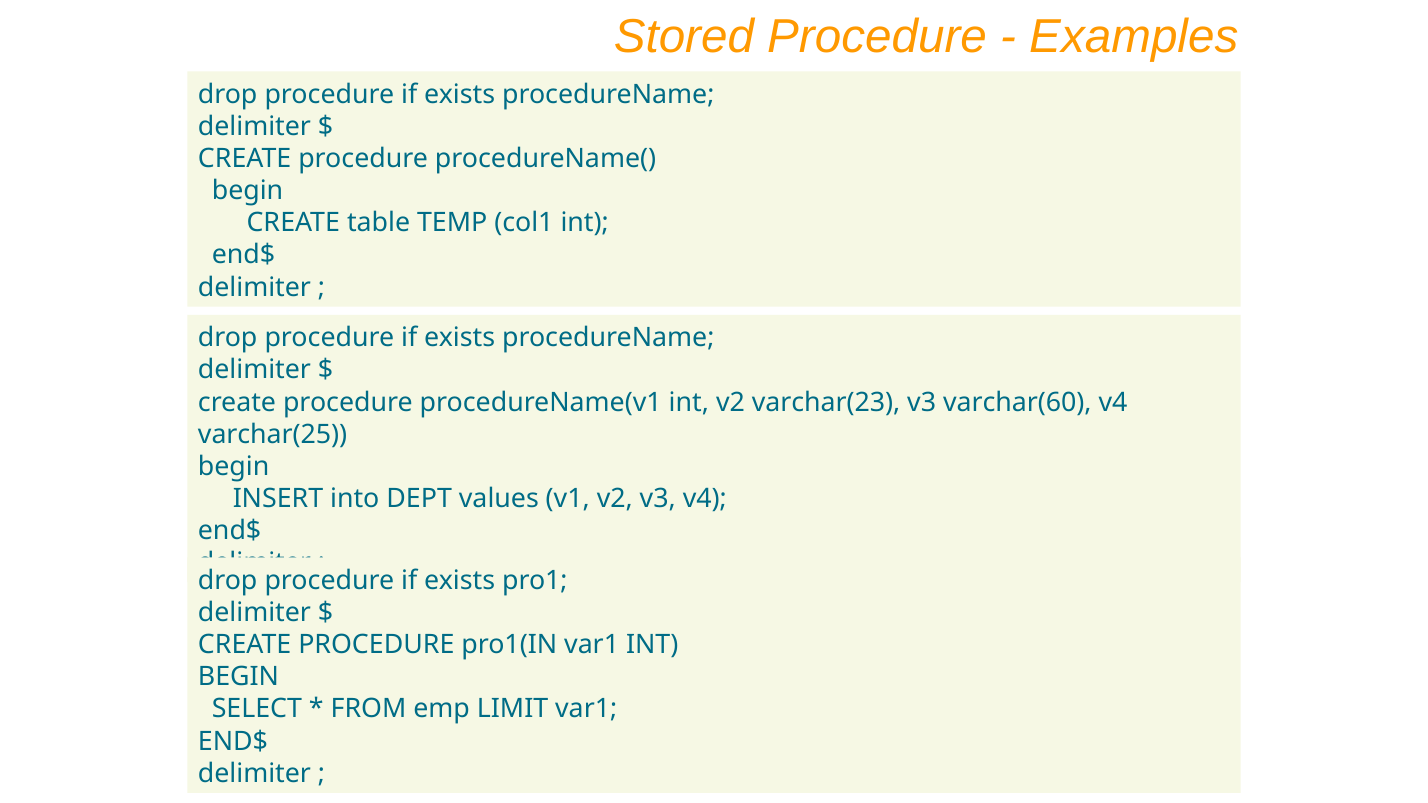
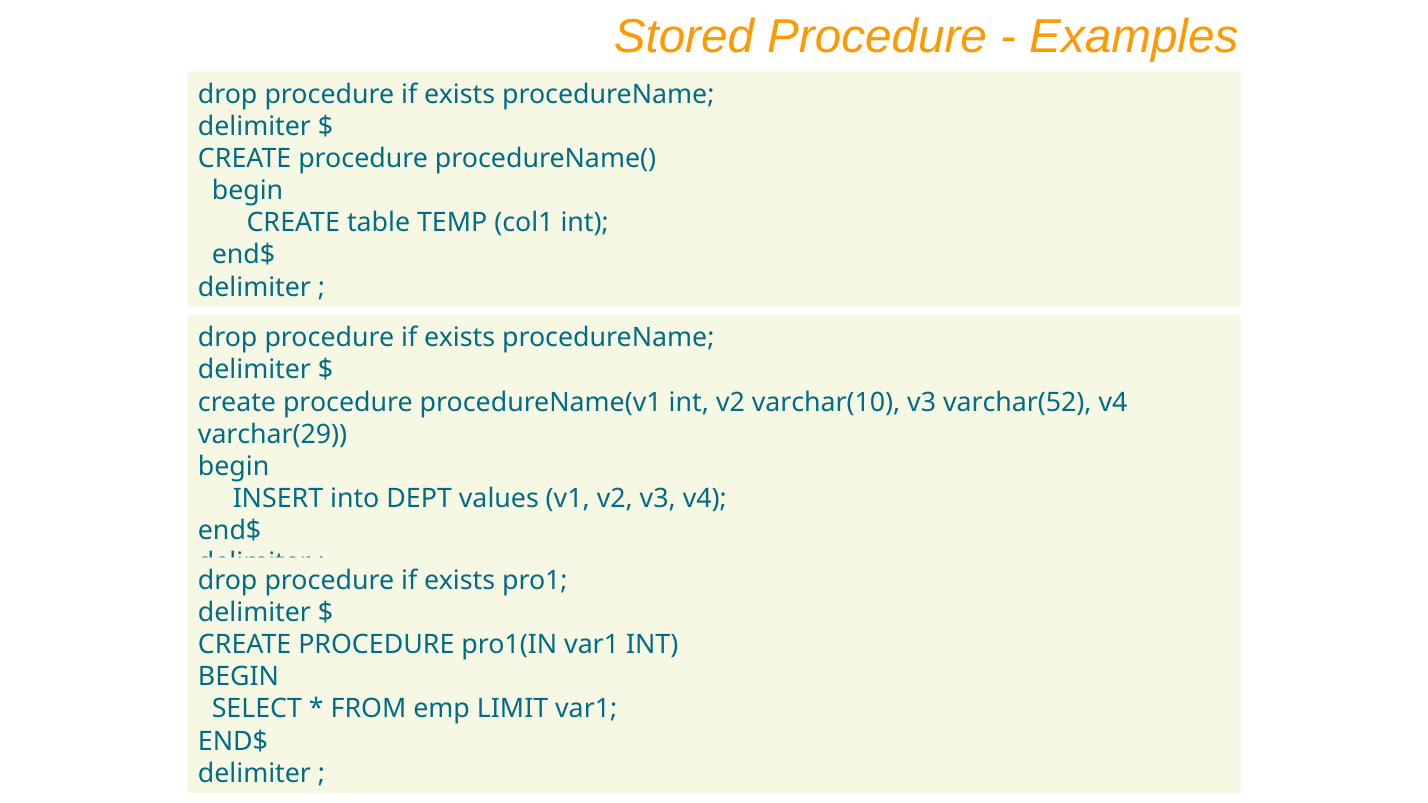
varchar(23: varchar(23 -> varchar(10
varchar(60: varchar(60 -> varchar(52
varchar(25: varchar(25 -> varchar(29
